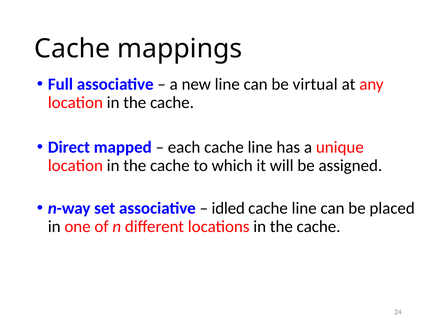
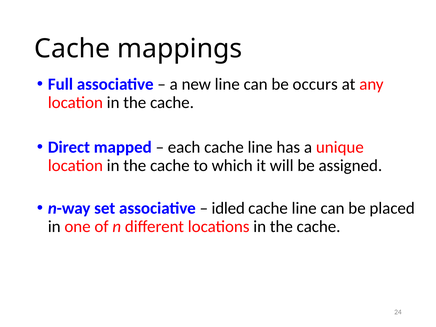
virtual: virtual -> occurs
